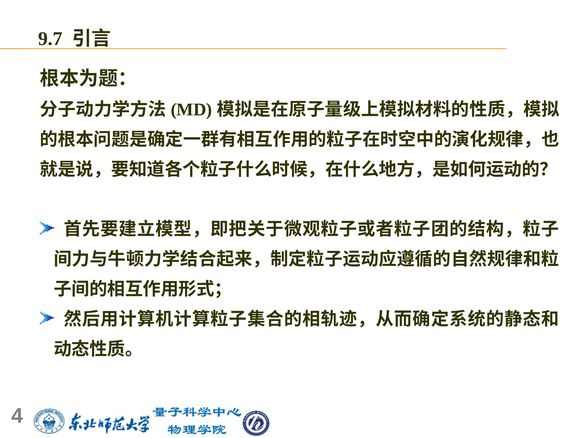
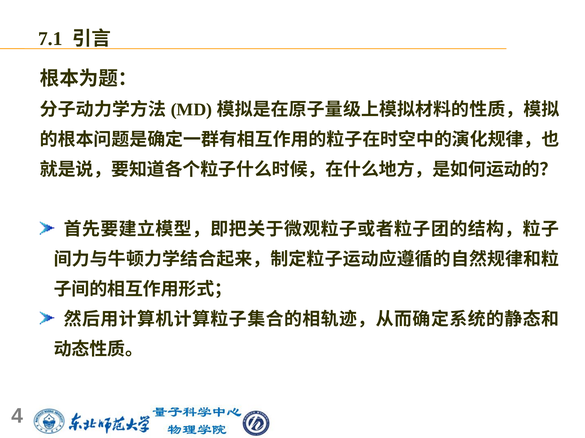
9.7: 9.7 -> 7.1
